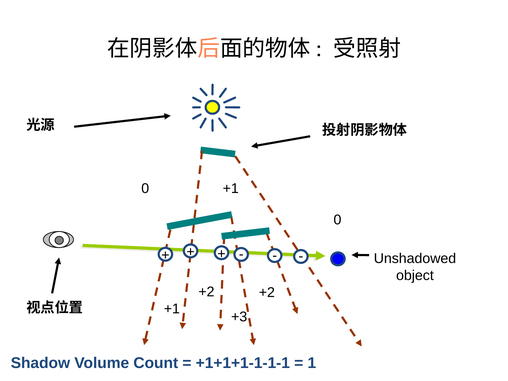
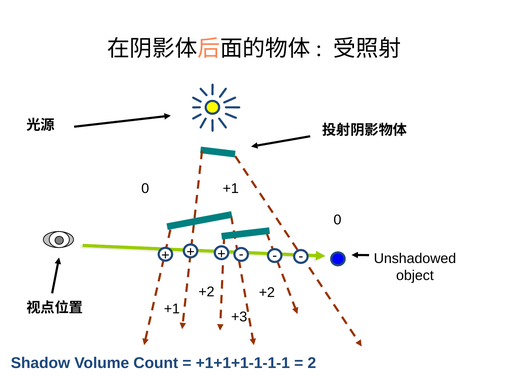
1: 1 -> 2
